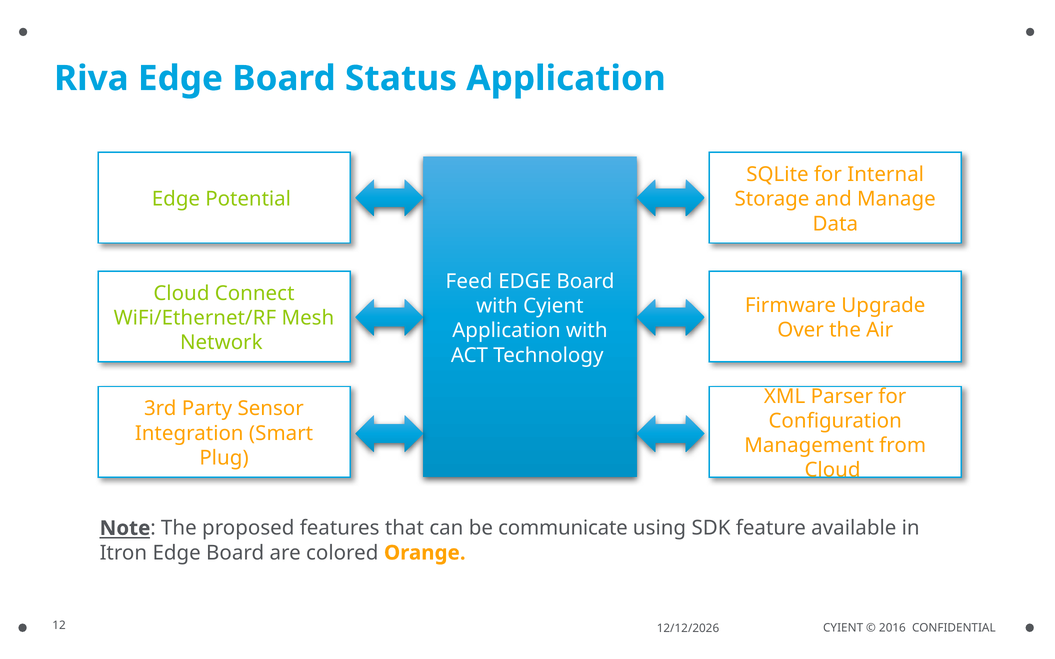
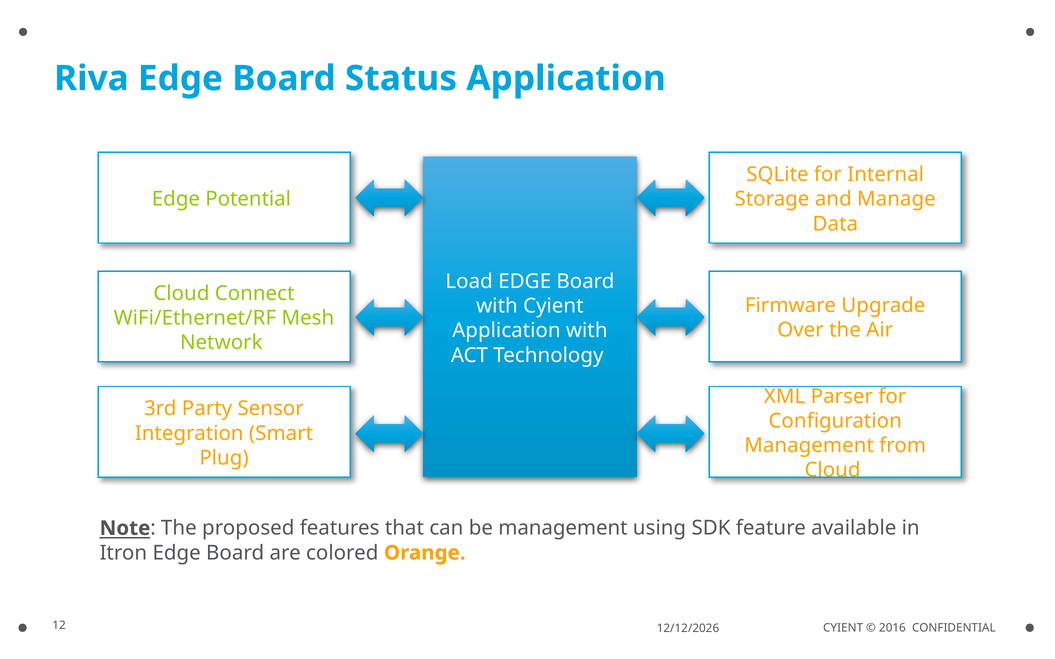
Feed: Feed -> Load
be communicate: communicate -> management
